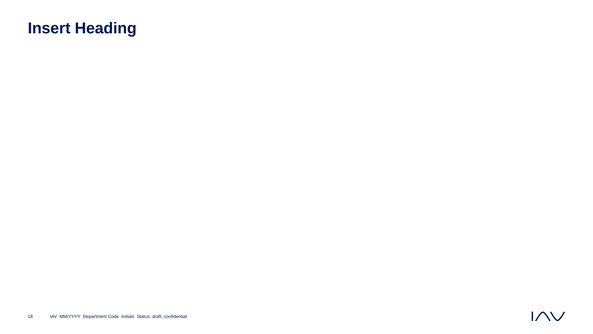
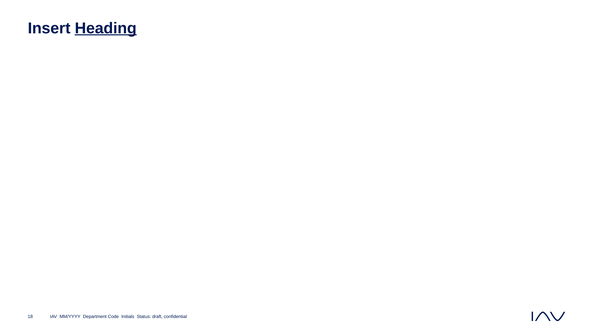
Heading underline: none -> present
